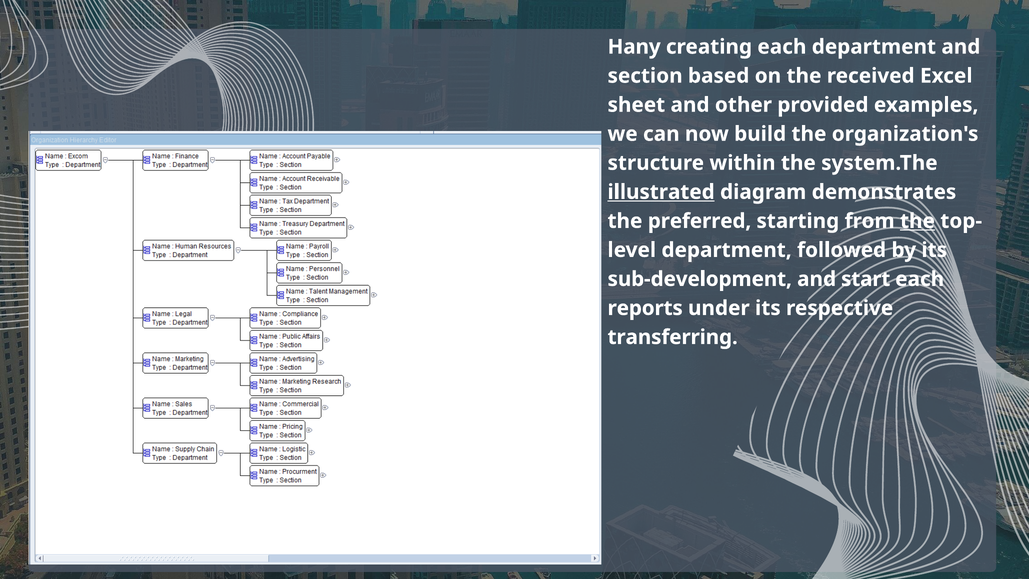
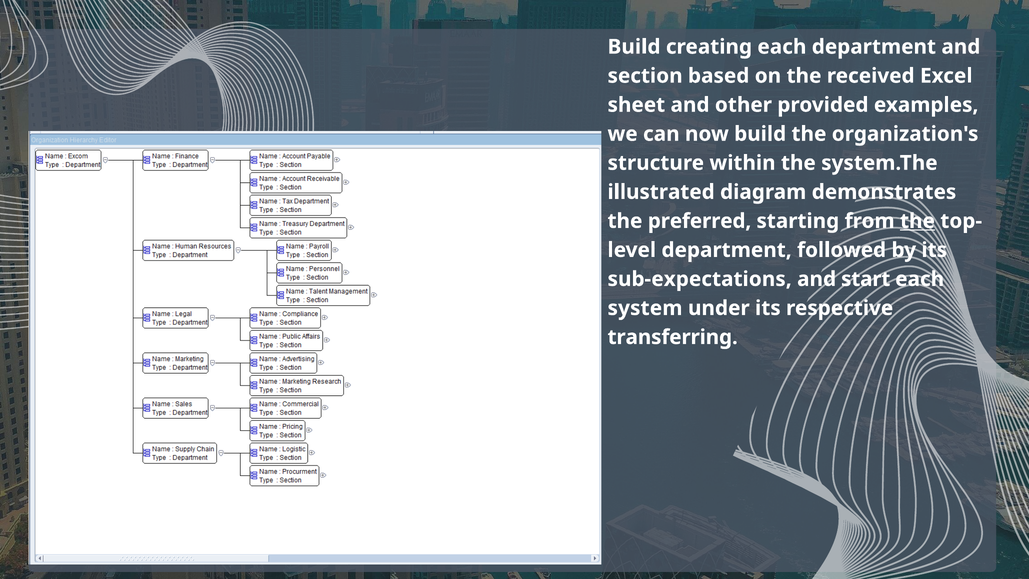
Hany at (634, 47): Hany -> Build
illustrated underline: present -> none
sub-development: sub-development -> sub-expectations
reports: reports -> system
